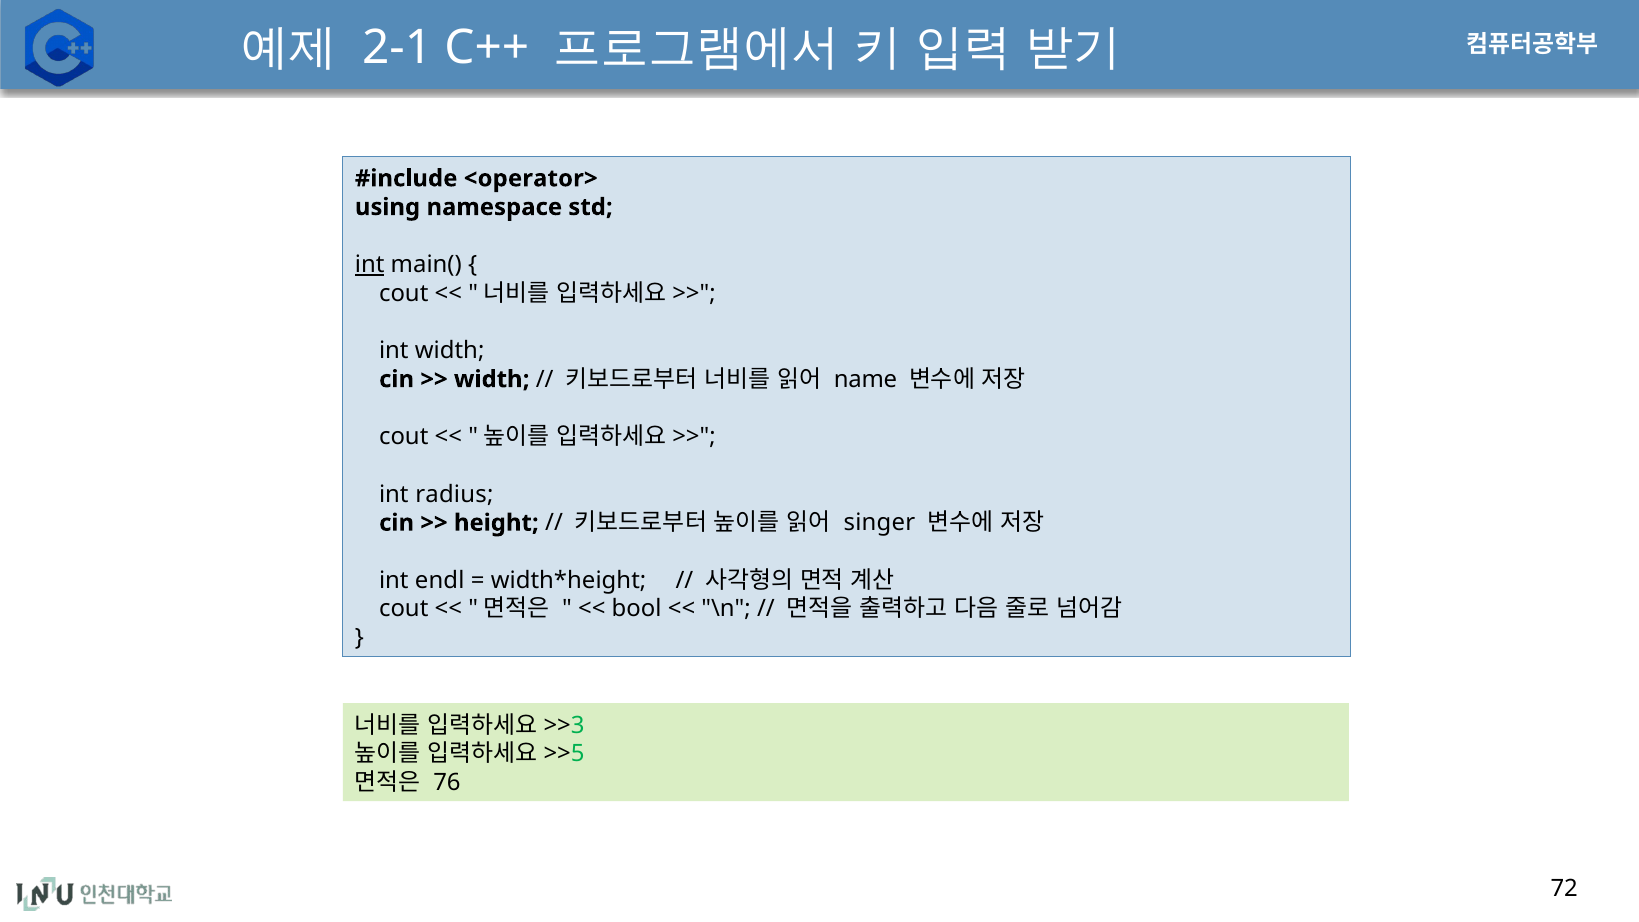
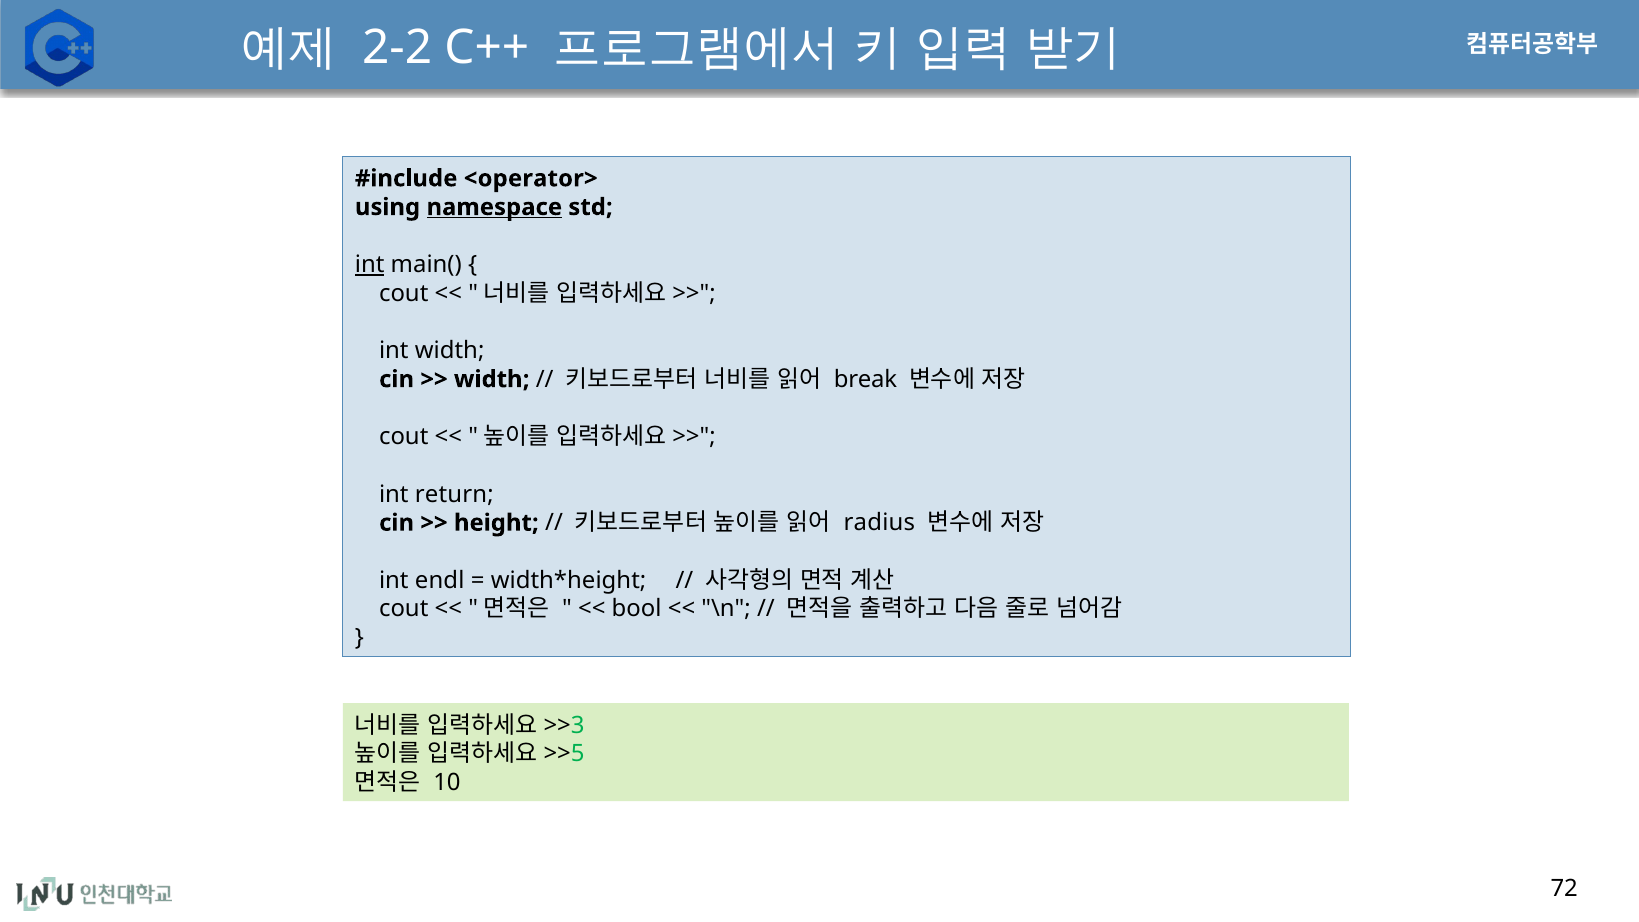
2-1: 2-1 -> 2-2
namespace underline: none -> present
name: name -> break
radius: radius -> return
singer: singer -> radius
76: 76 -> 10
